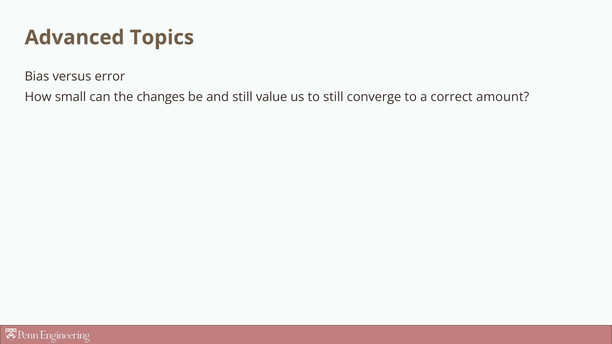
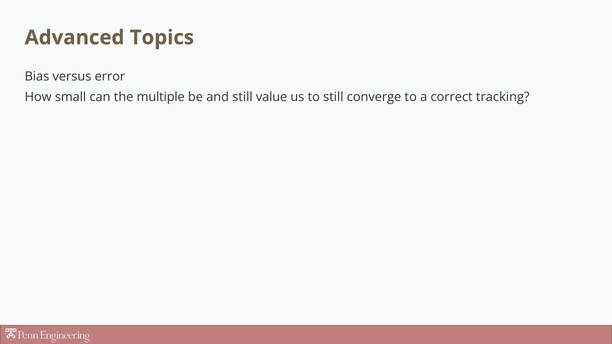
changes: changes -> multiple
amount: amount -> tracking
